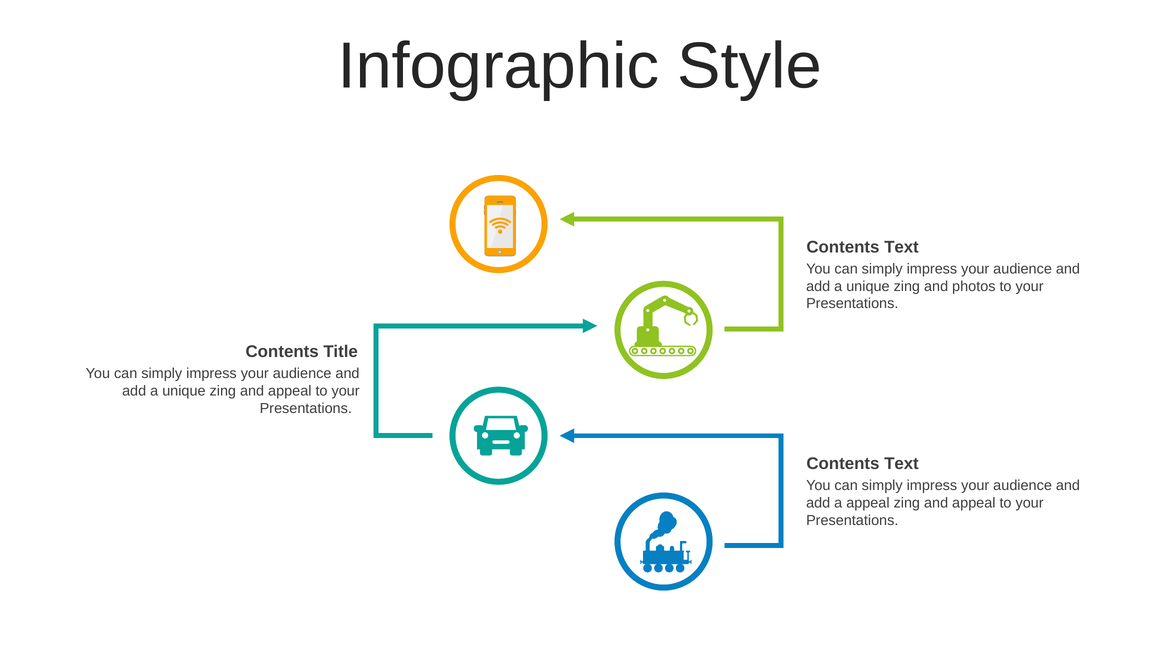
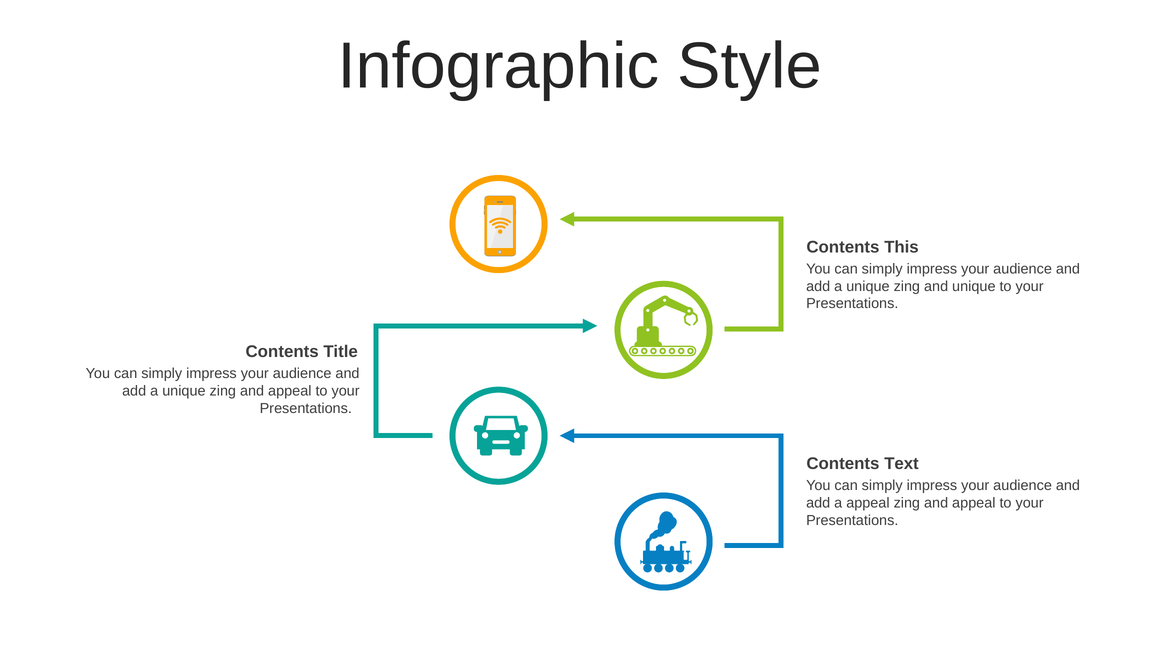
Text at (901, 247): Text -> This
and photos: photos -> unique
